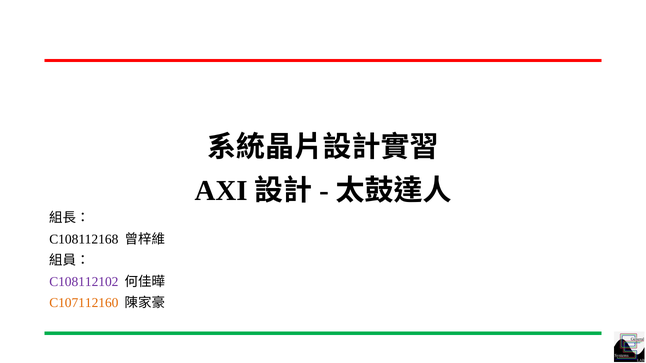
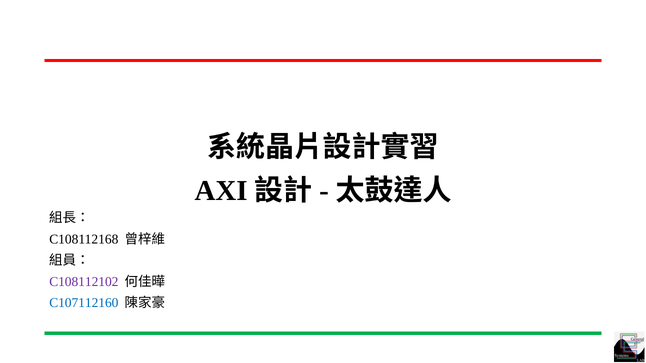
C107112160 colour: orange -> blue
